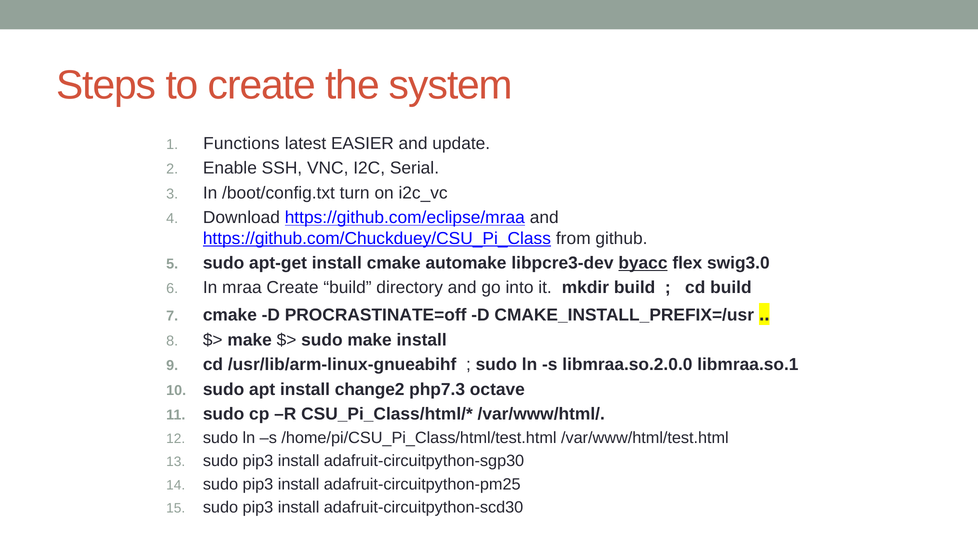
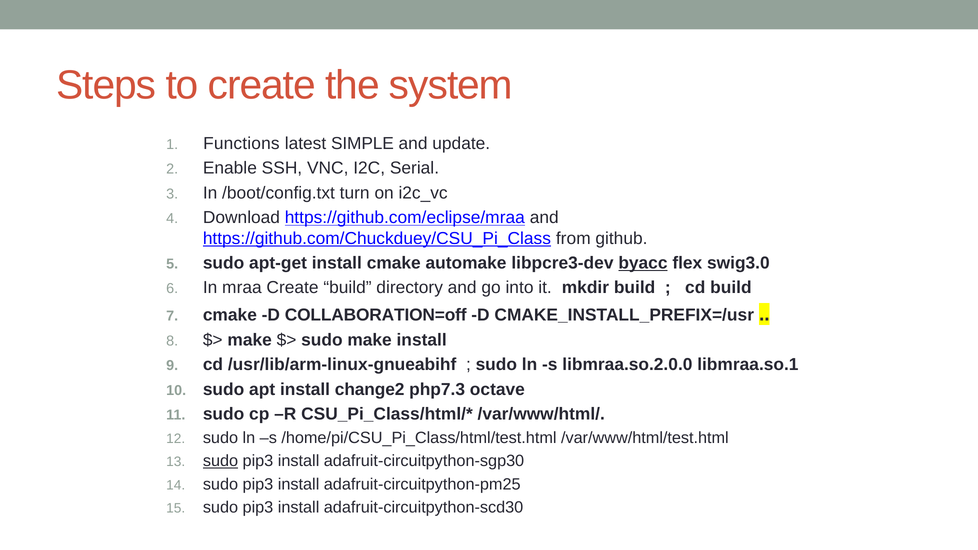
EASIER: EASIER -> SIMPLE
PROCRASTINATE=off: PROCRASTINATE=off -> COLLABORATION=off
sudo at (221, 461) underline: none -> present
